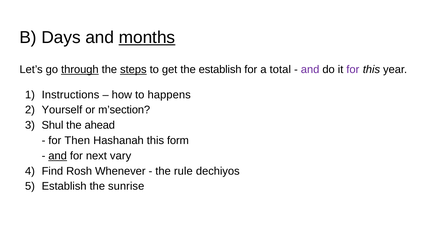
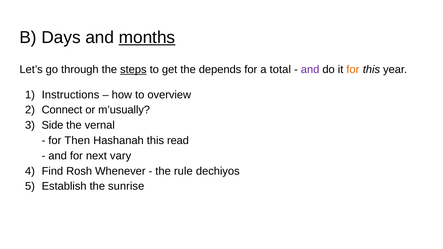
through underline: present -> none
the establish: establish -> depends
for at (353, 70) colour: purple -> orange
happens: happens -> overview
Yourself: Yourself -> Connect
m’section: m’section -> m’usually
Shul: Shul -> Side
ahead: ahead -> vernal
form: form -> read
and at (58, 156) underline: present -> none
